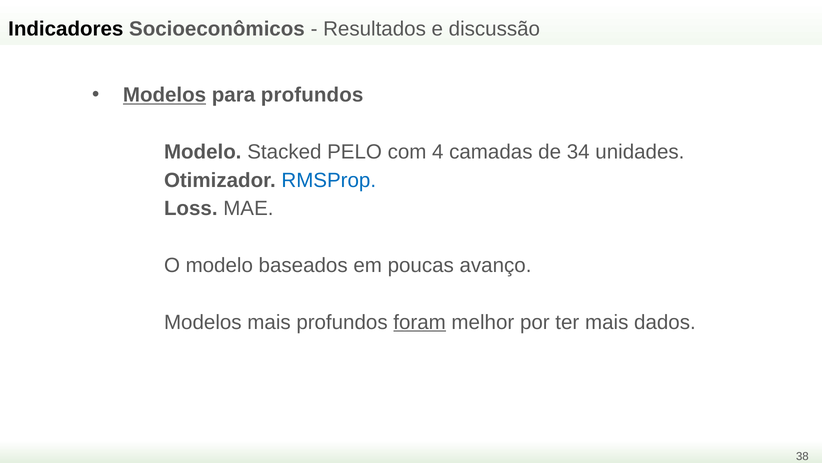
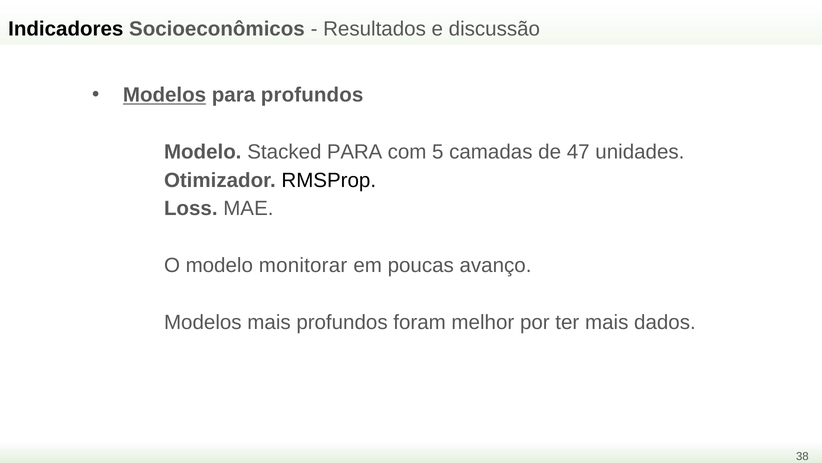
Stacked PELO: PELO -> PARA
4: 4 -> 5
34: 34 -> 47
RMSProp colour: blue -> black
baseados: baseados -> monitorar
foram underline: present -> none
